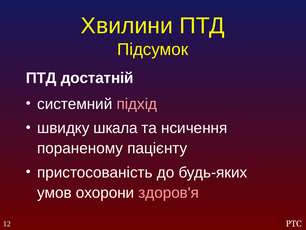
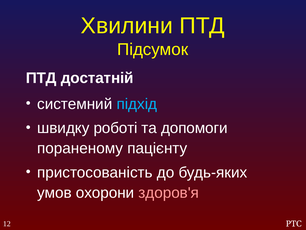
підхід colour: pink -> light blue
шкала: шкала -> роботі
нсичення: нсичення -> допомоги
